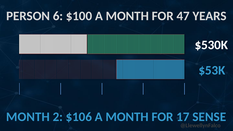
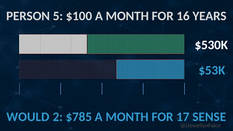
6: 6 -> 5
47: 47 -> 16
MONTH at (28, 117): MONTH -> WOULD
$106: $106 -> $785
